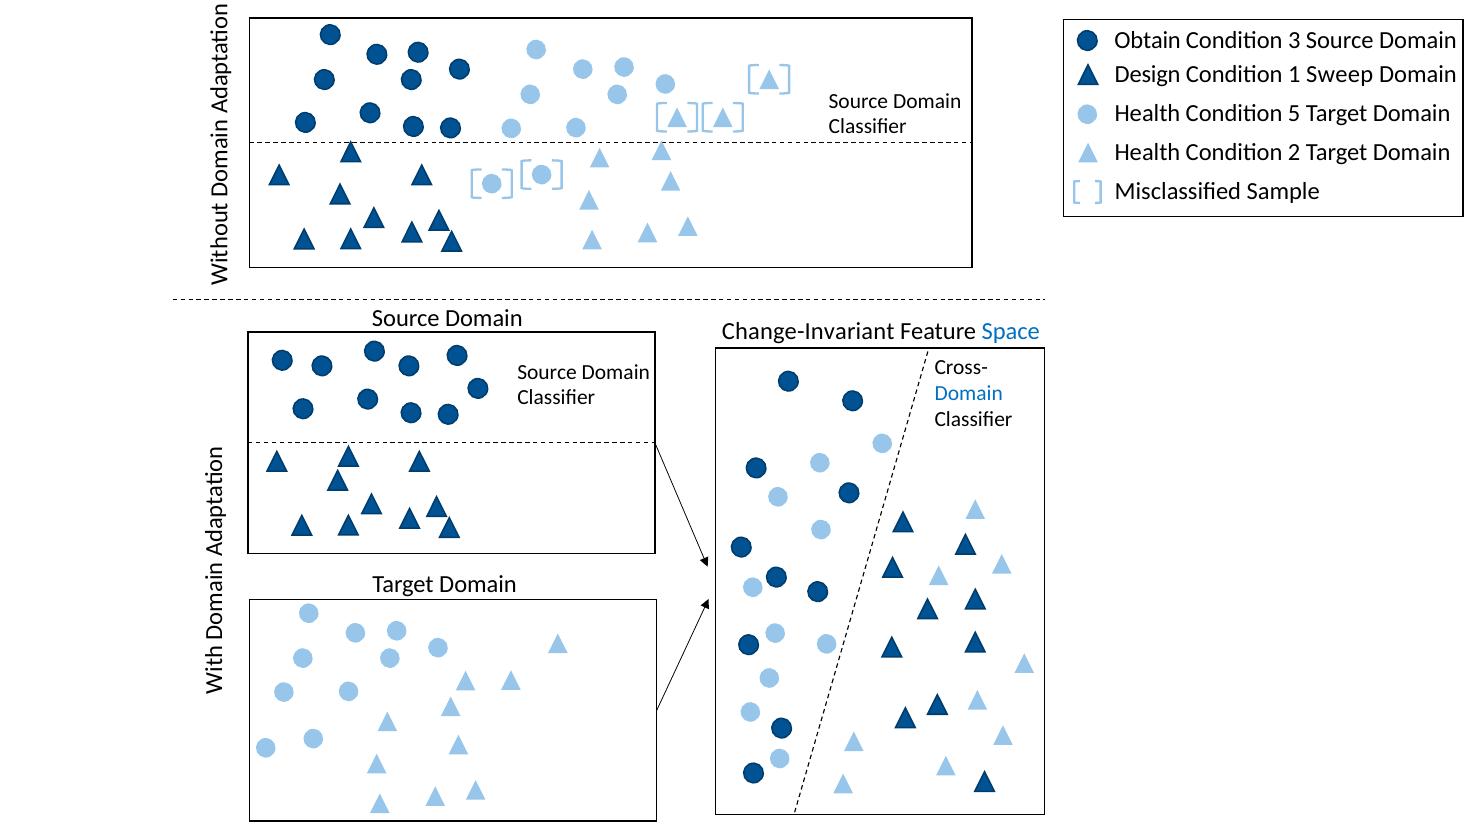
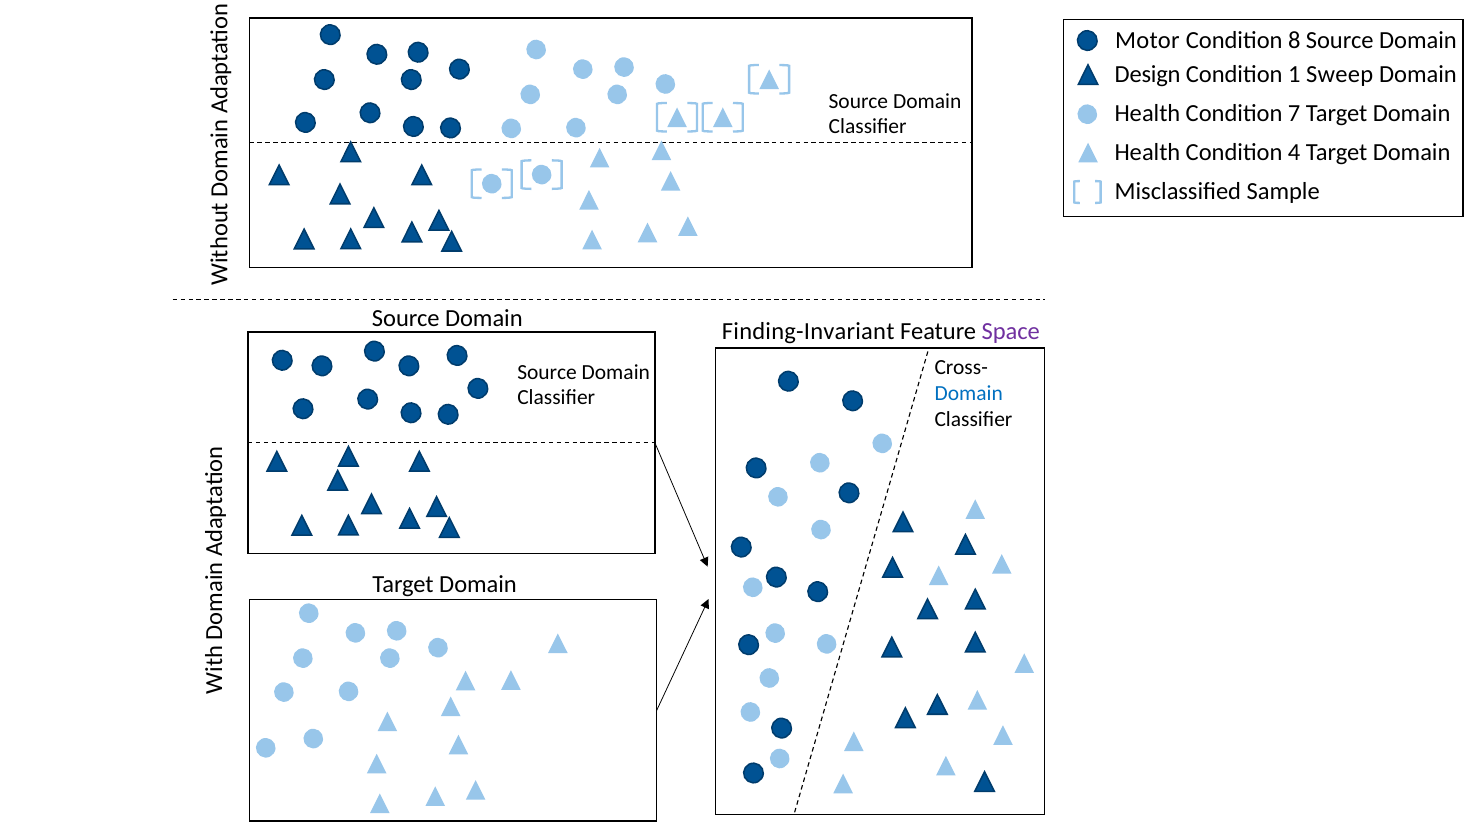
Obtain: Obtain -> Motor
3: 3 -> 8
5: 5 -> 7
2: 2 -> 4
Change-Invariant: Change-Invariant -> Finding-Invariant
Space colour: blue -> purple
